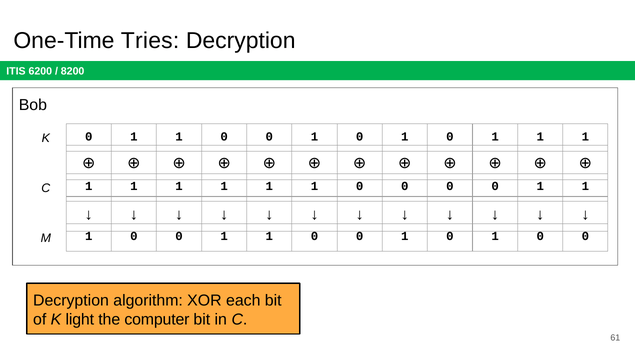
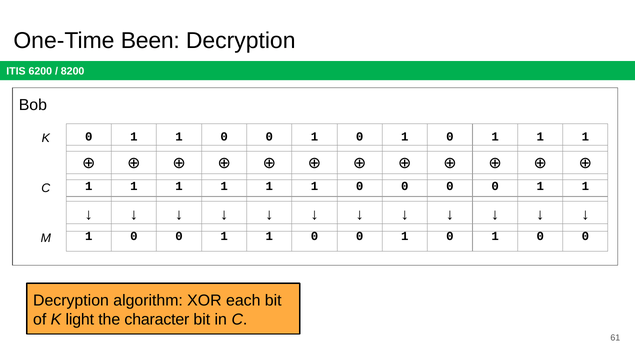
Tries: Tries -> Been
computer: computer -> character
